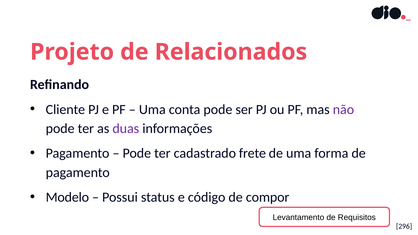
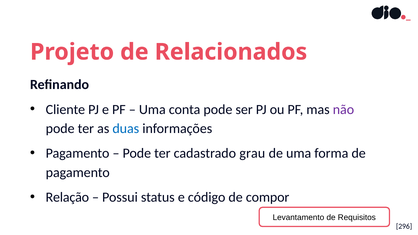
duas colour: purple -> blue
frete: frete -> grau
Modelo: Modelo -> Relação
